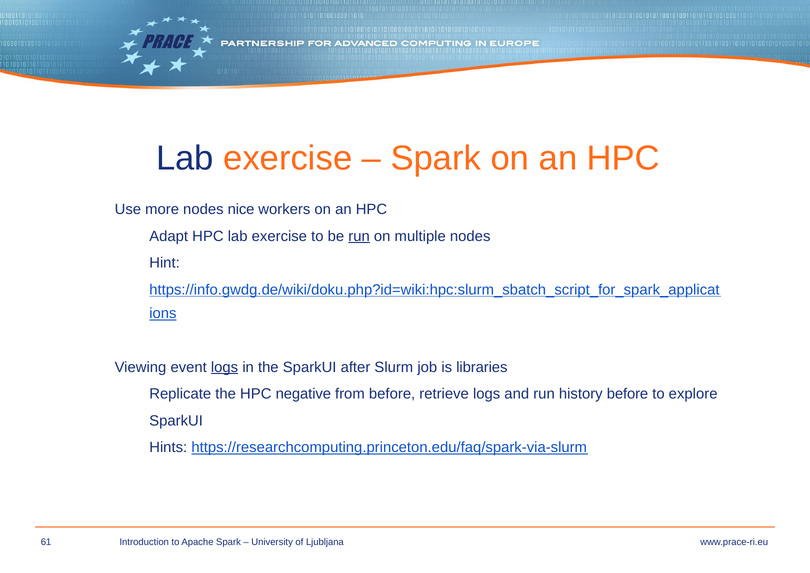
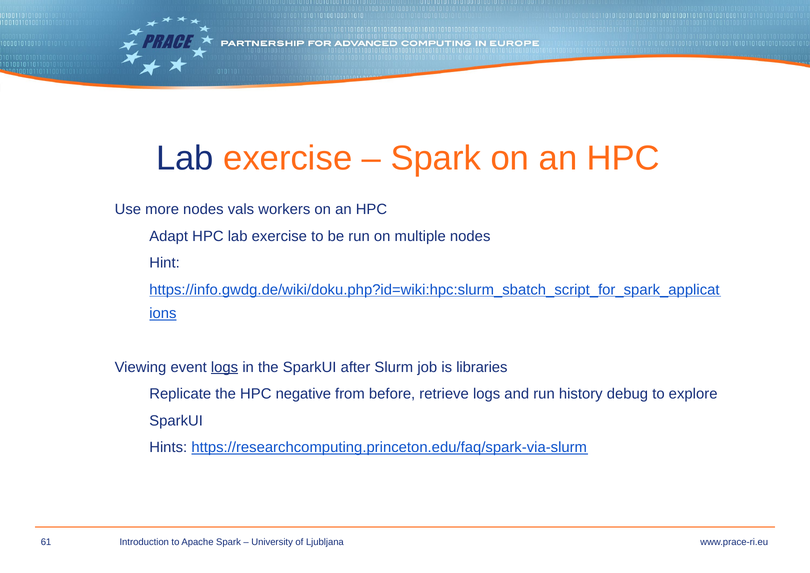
nice: nice -> vals
run at (359, 236) underline: present -> none
history before: before -> debug
